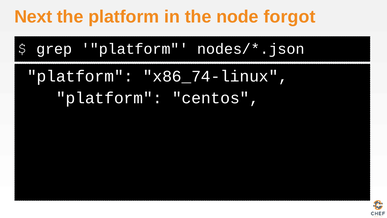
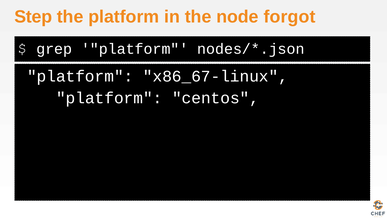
Next: Next -> Step
x86_74-linux: x86_74-linux -> x86_67-linux
